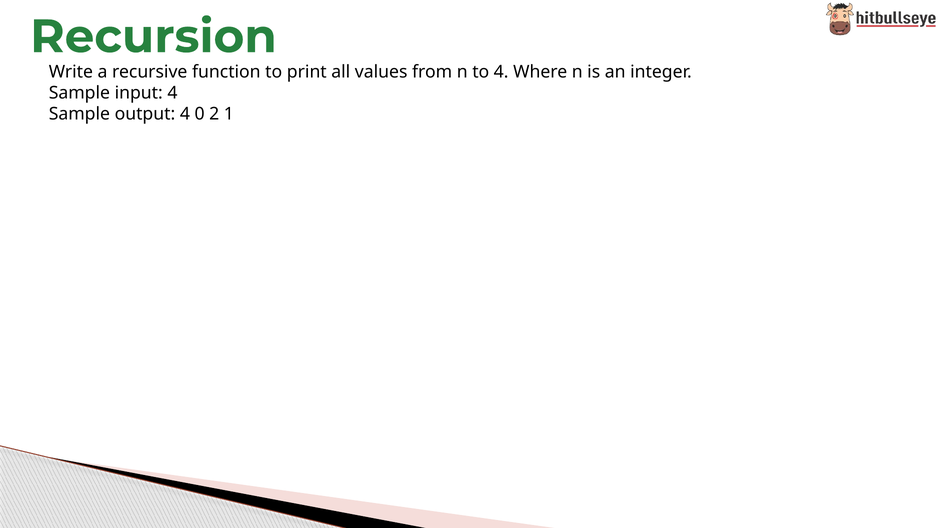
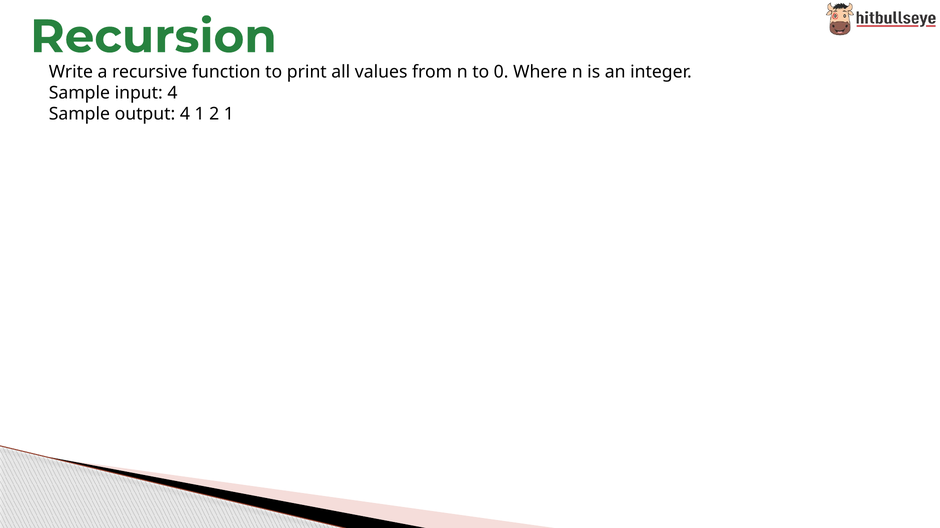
to 4: 4 -> 0
4 0: 0 -> 1
